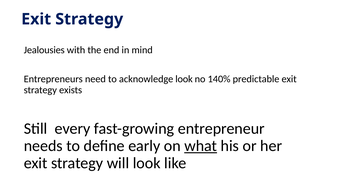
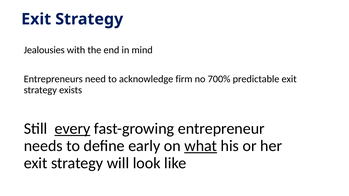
acknowledge look: look -> firm
140%: 140% -> 700%
every underline: none -> present
